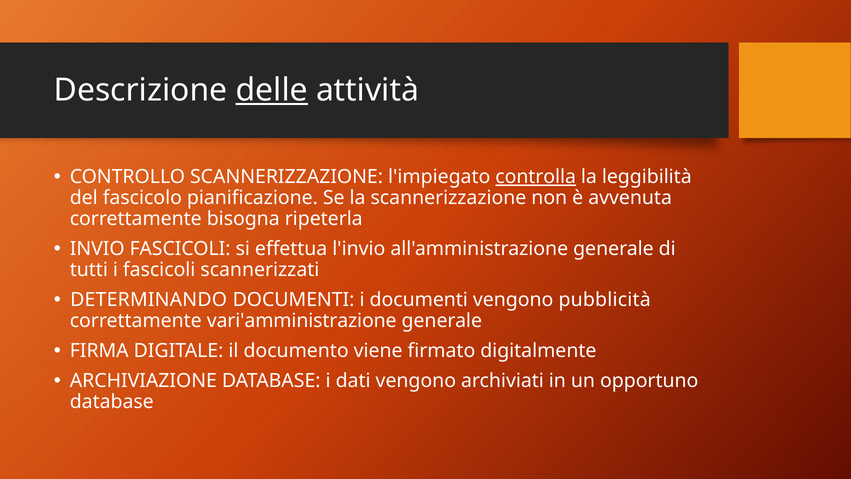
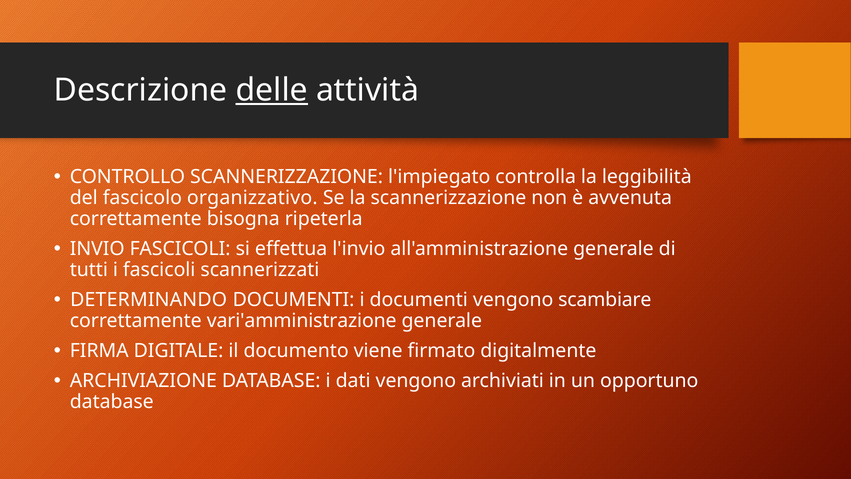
controlla underline: present -> none
pianificazione: pianificazione -> organizzativo
pubblicità: pubblicità -> scambiare
